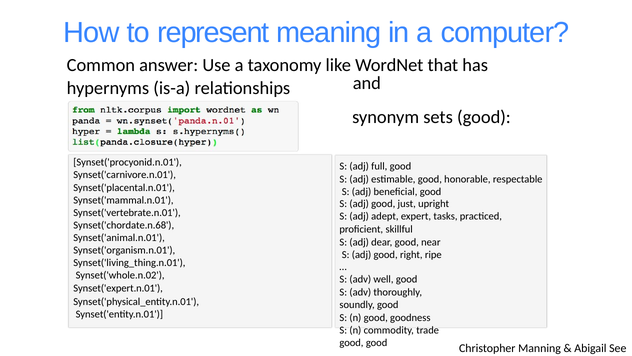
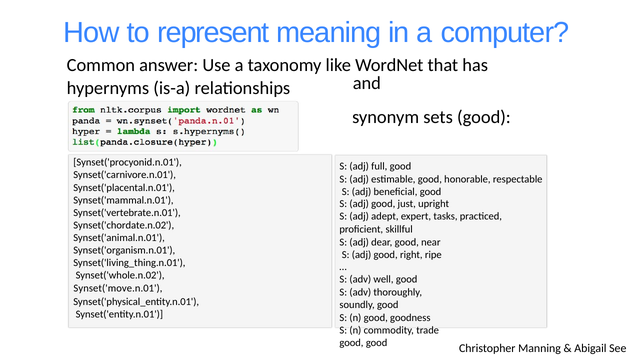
Synset('chordate.n.68: Synset('chordate.n.68 -> Synset('chordate.n.02
Synset('expert.n.01: Synset('expert.n.01 -> Synset('move.n.01
